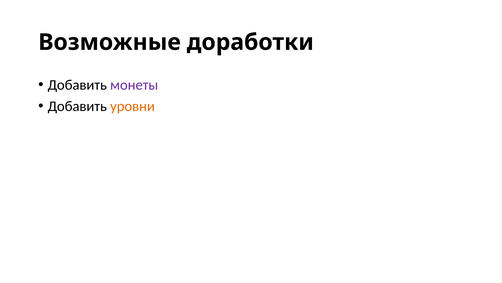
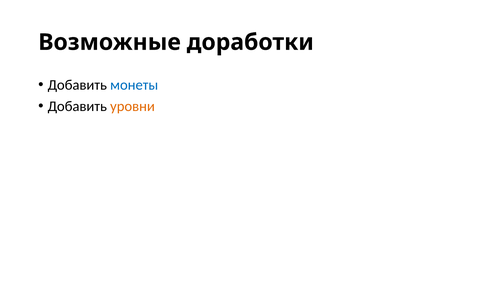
монеты colour: purple -> blue
